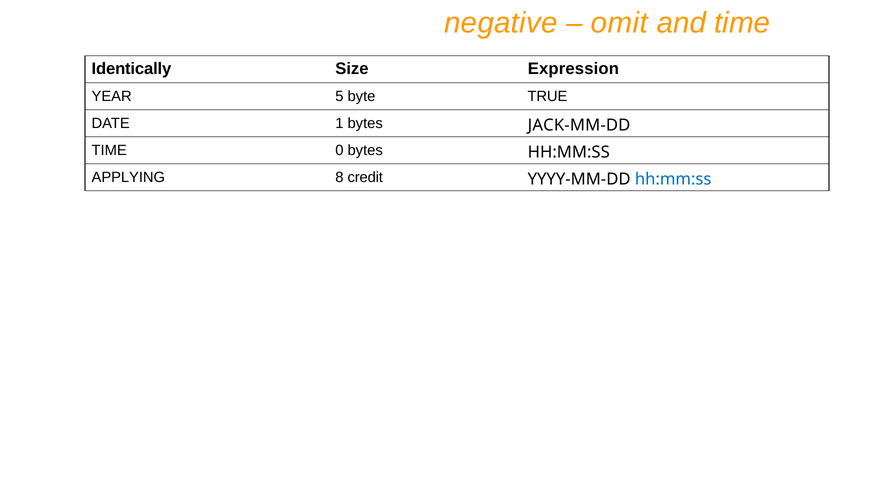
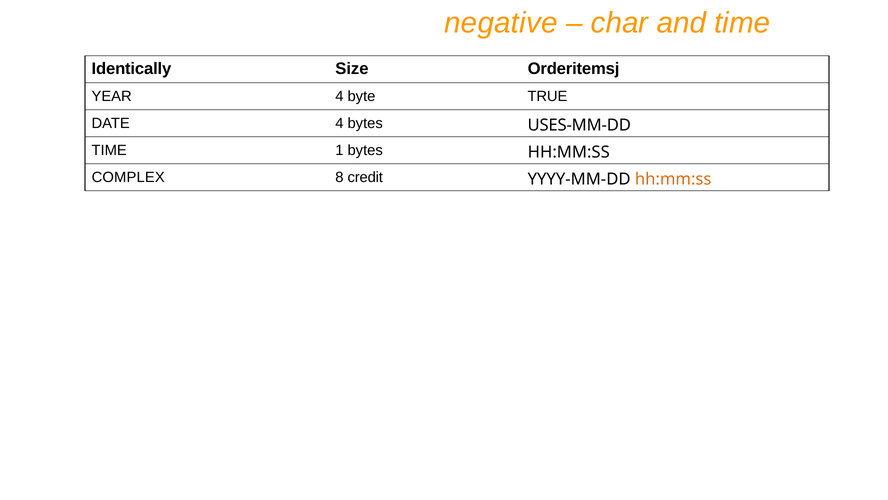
omit: omit -> char
Expression: Expression -> Orderitemsj
YEAR 5: 5 -> 4
DATE 1: 1 -> 4
JACK-MM-DD: JACK-MM-DD -> USES-MM-DD
0: 0 -> 1
APPLYING: APPLYING -> COMPLEX
hh:mm:ss at (673, 179) colour: blue -> orange
